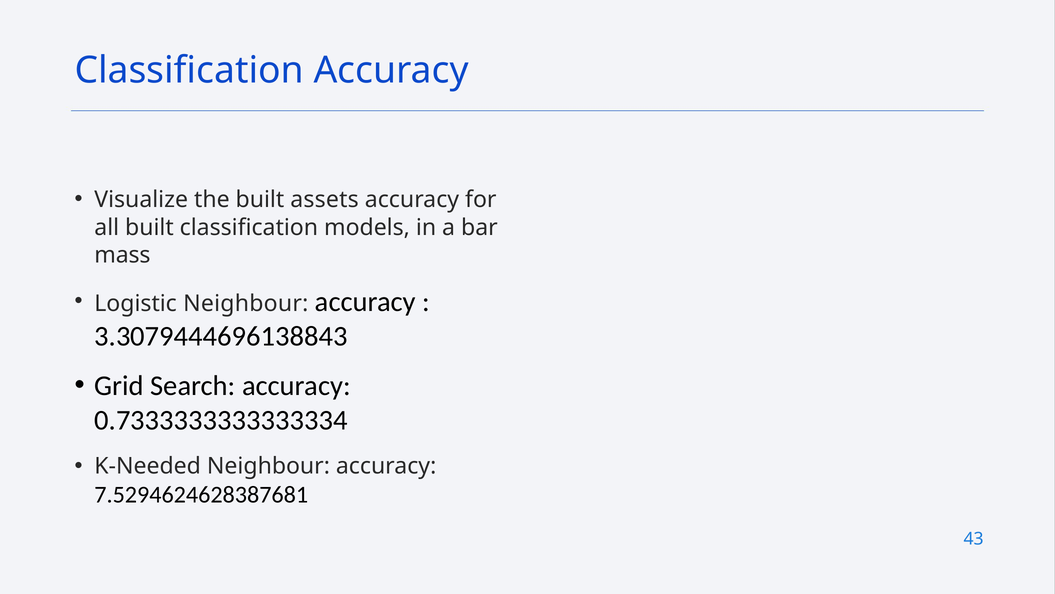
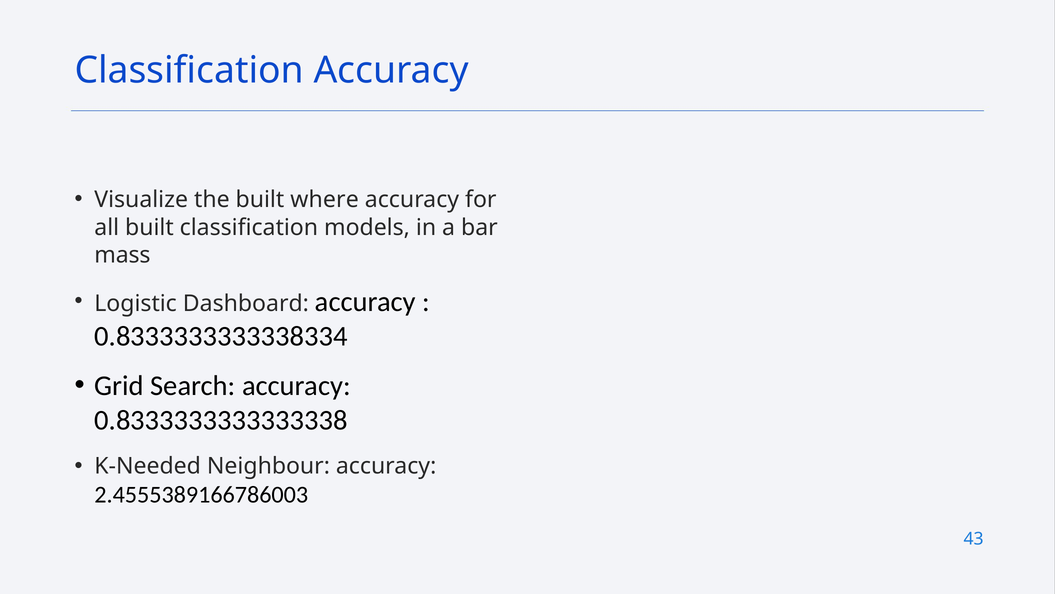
assets: assets -> where
Logistic Neighbour: Neighbour -> Dashboard
3.3079444696138843: 3.3079444696138843 -> 0.8333333333338334
0.7333333333333334: 0.7333333333333334 -> 0.8333333333333338
7.5294624628387681: 7.5294624628387681 -> 2.4555389166786003
